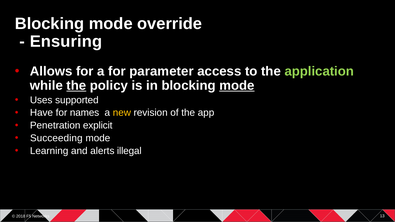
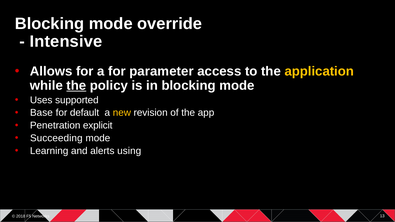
Ensuring: Ensuring -> Intensive
application colour: light green -> yellow
mode at (237, 86) underline: present -> none
Have: Have -> Base
names: names -> default
illegal: illegal -> using
